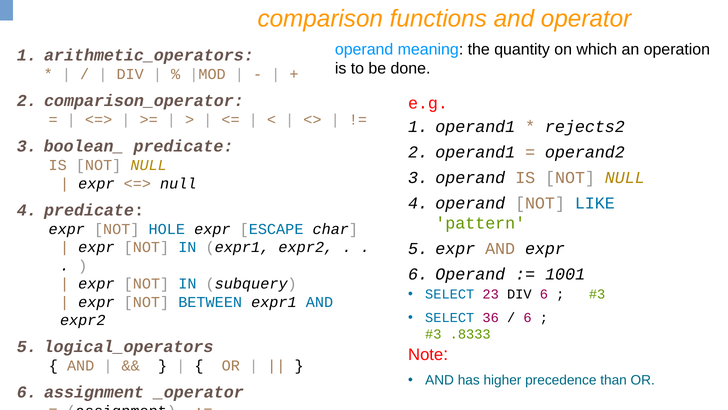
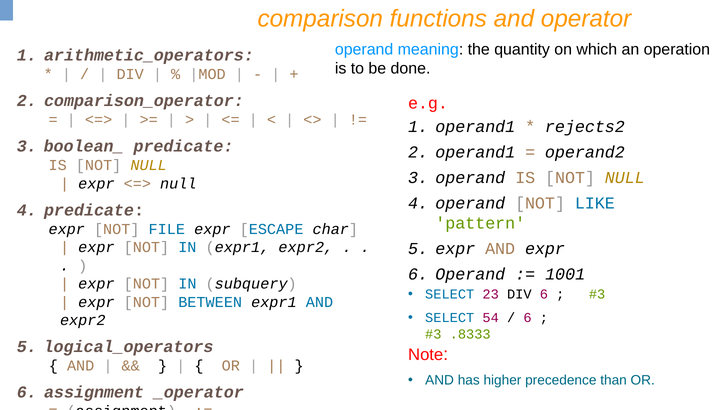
HOLE: HOLE -> FILE
36: 36 -> 54
